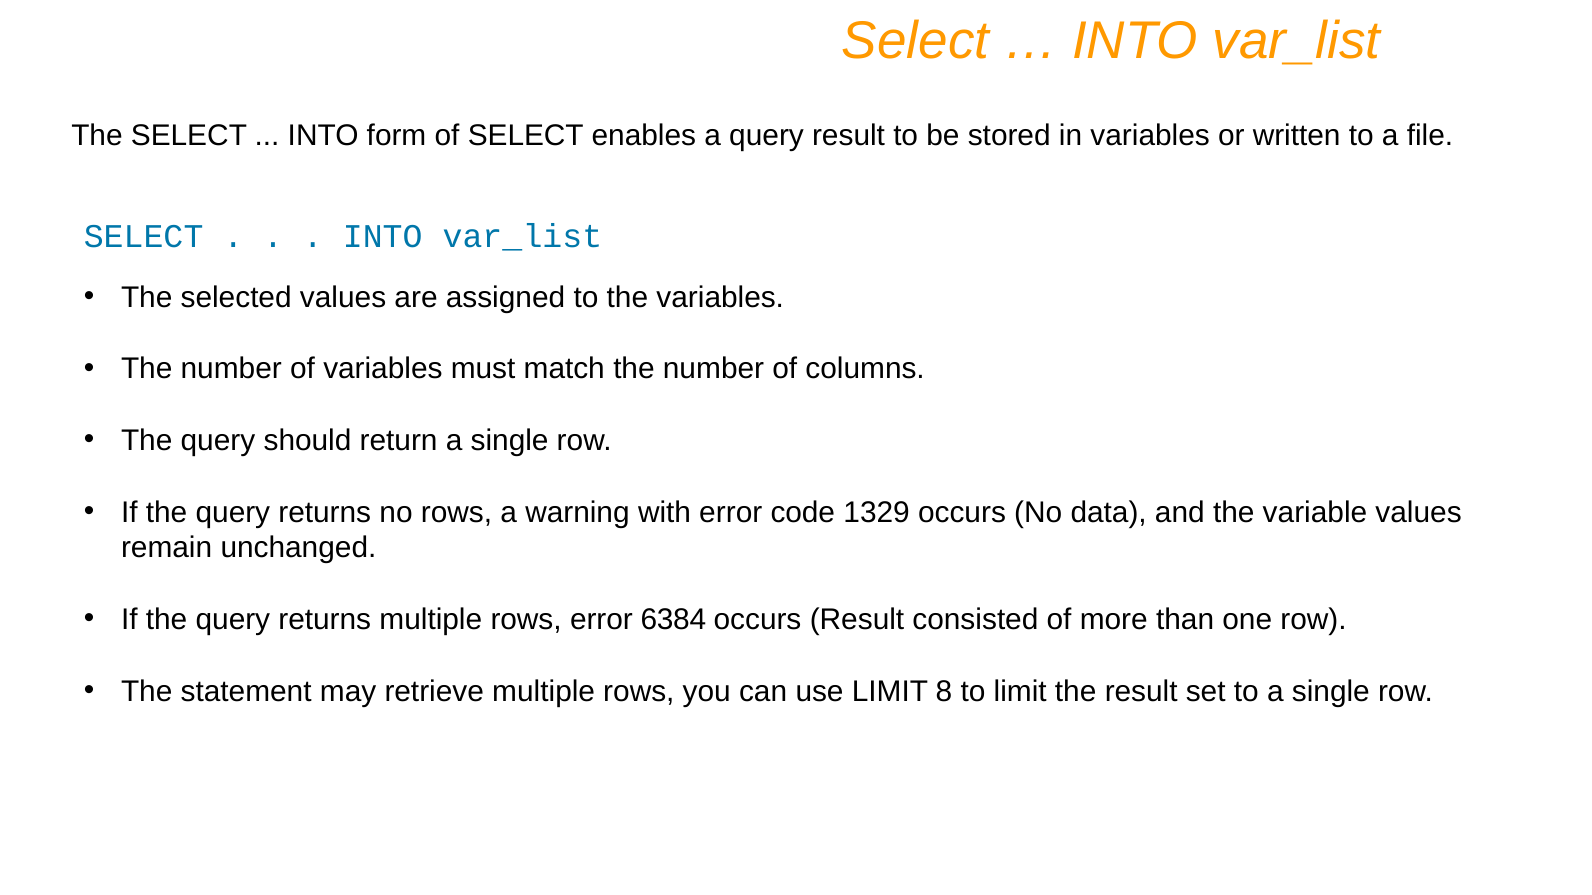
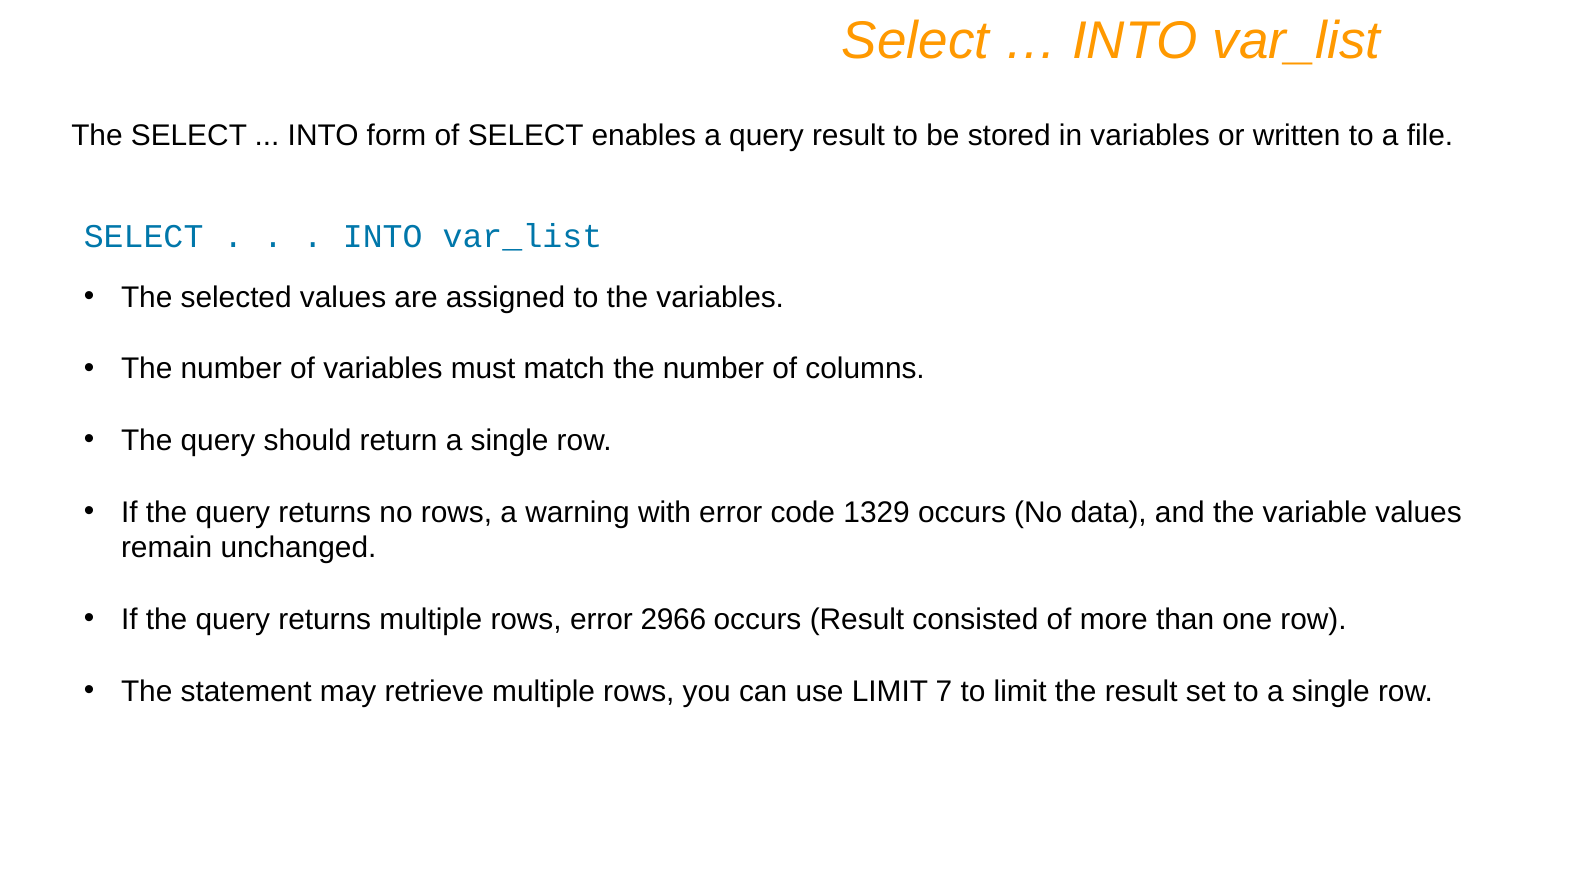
6384: 6384 -> 2966
8: 8 -> 7
